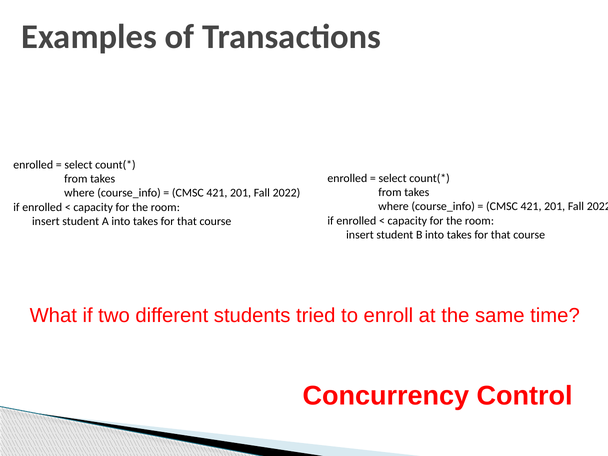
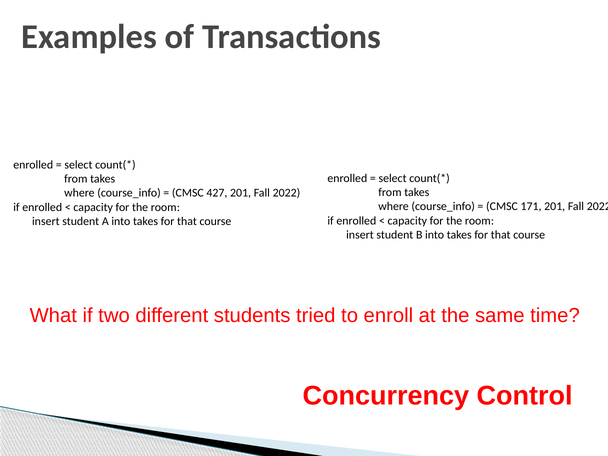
421 at (217, 193): 421 -> 427
421 at (531, 207): 421 -> 171
